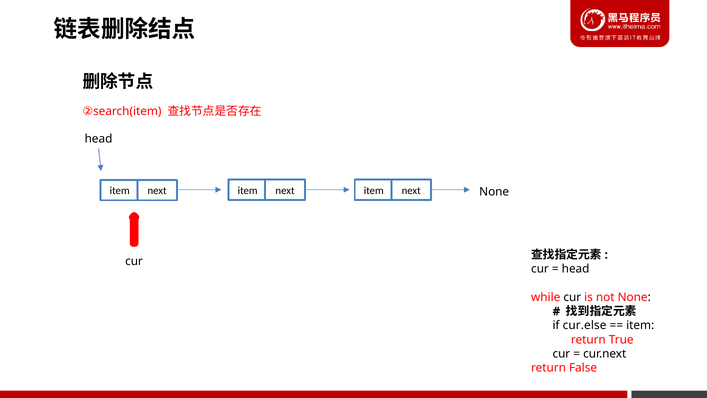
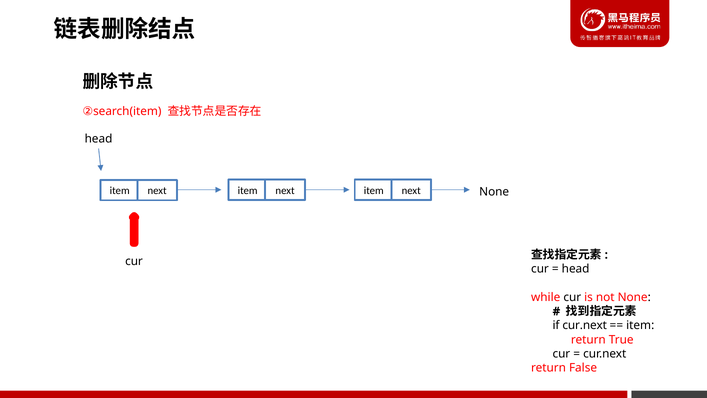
if cur.else: cur.else -> cur.next
